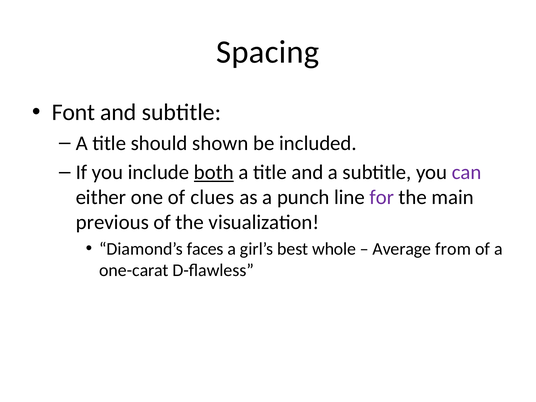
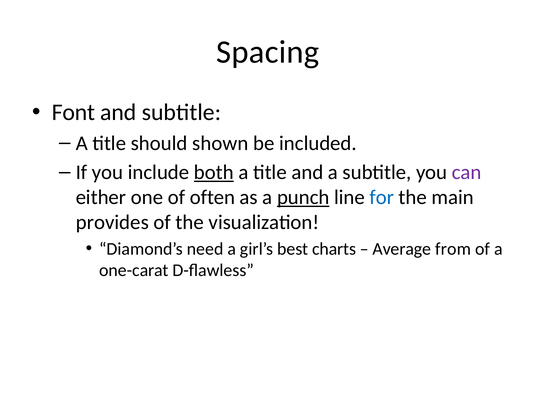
clues: clues -> often
punch underline: none -> present
for colour: purple -> blue
previous: previous -> provides
faces: faces -> need
whole: whole -> charts
